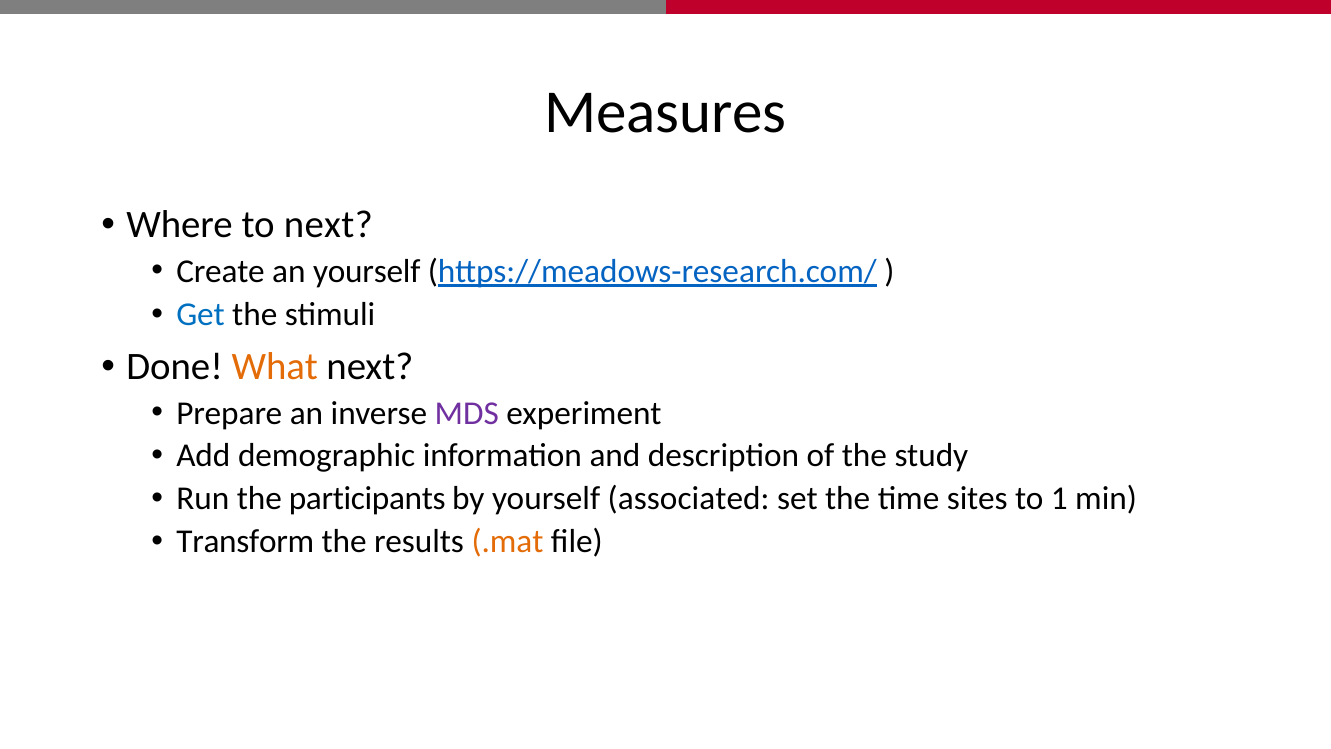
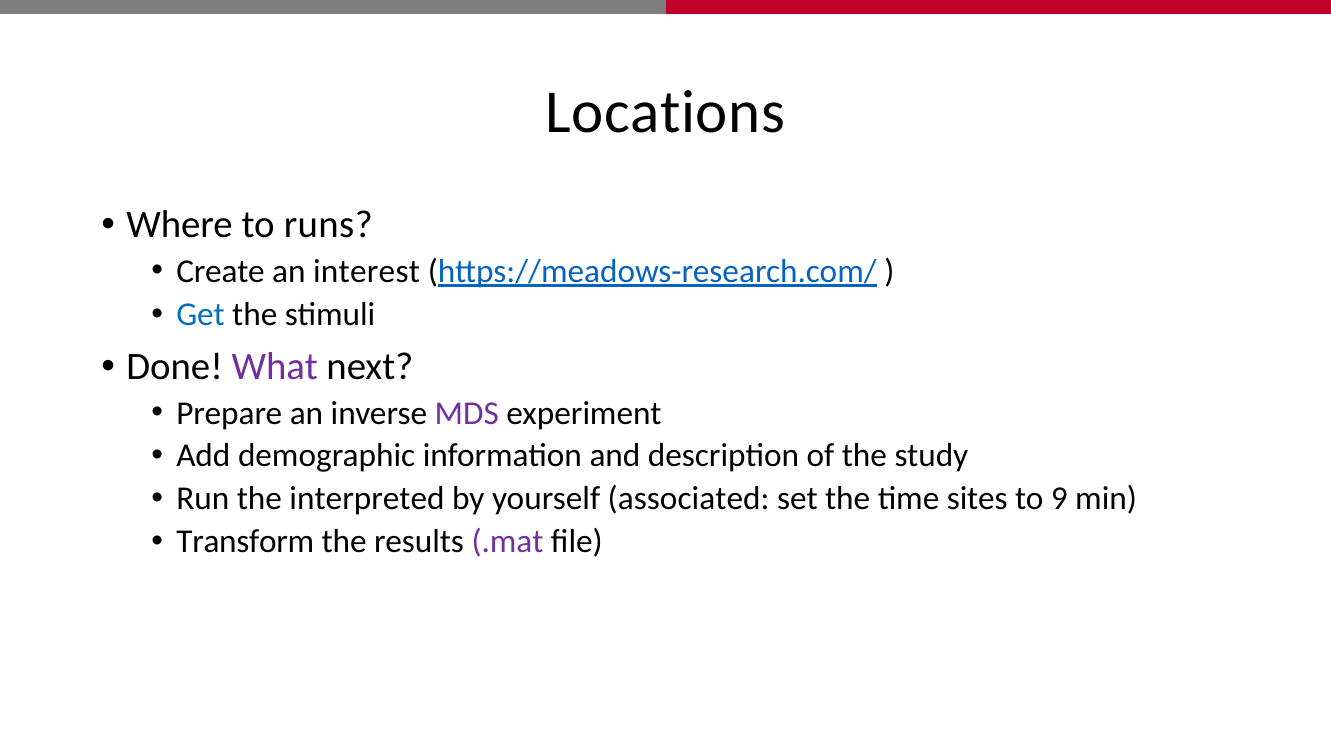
Measures: Measures -> Locations
to next: next -> runs
an yourself: yourself -> interest
What colour: orange -> purple
participants: participants -> interpreted
1: 1 -> 9
.mat colour: orange -> purple
